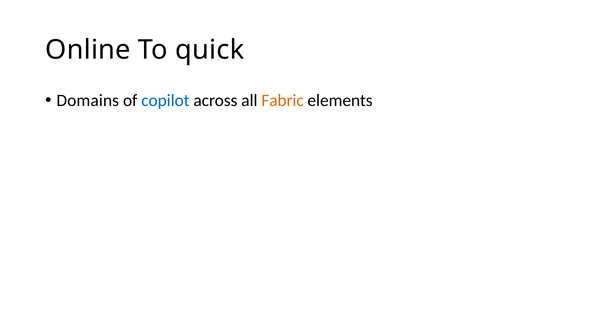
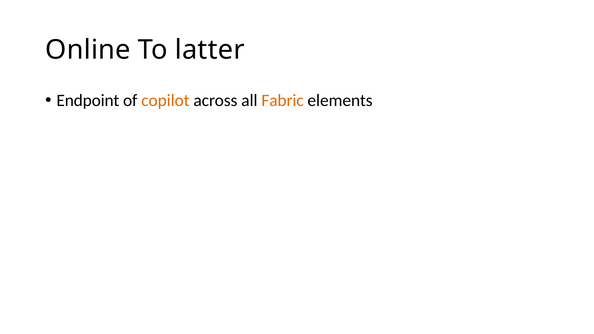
quick: quick -> latter
Domains: Domains -> Endpoint
copilot colour: blue -> orange
